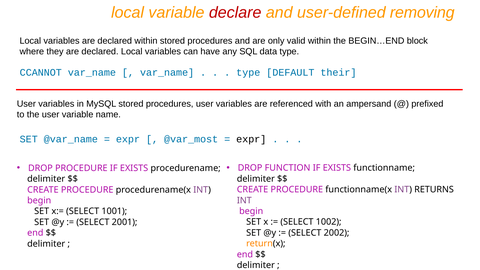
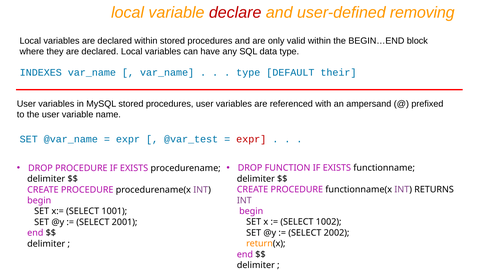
CCANNOT: CCANNOT -> INDEXES
@var_most: @var_most -> @var_test
expr at (251, 139) colour: black -> red
